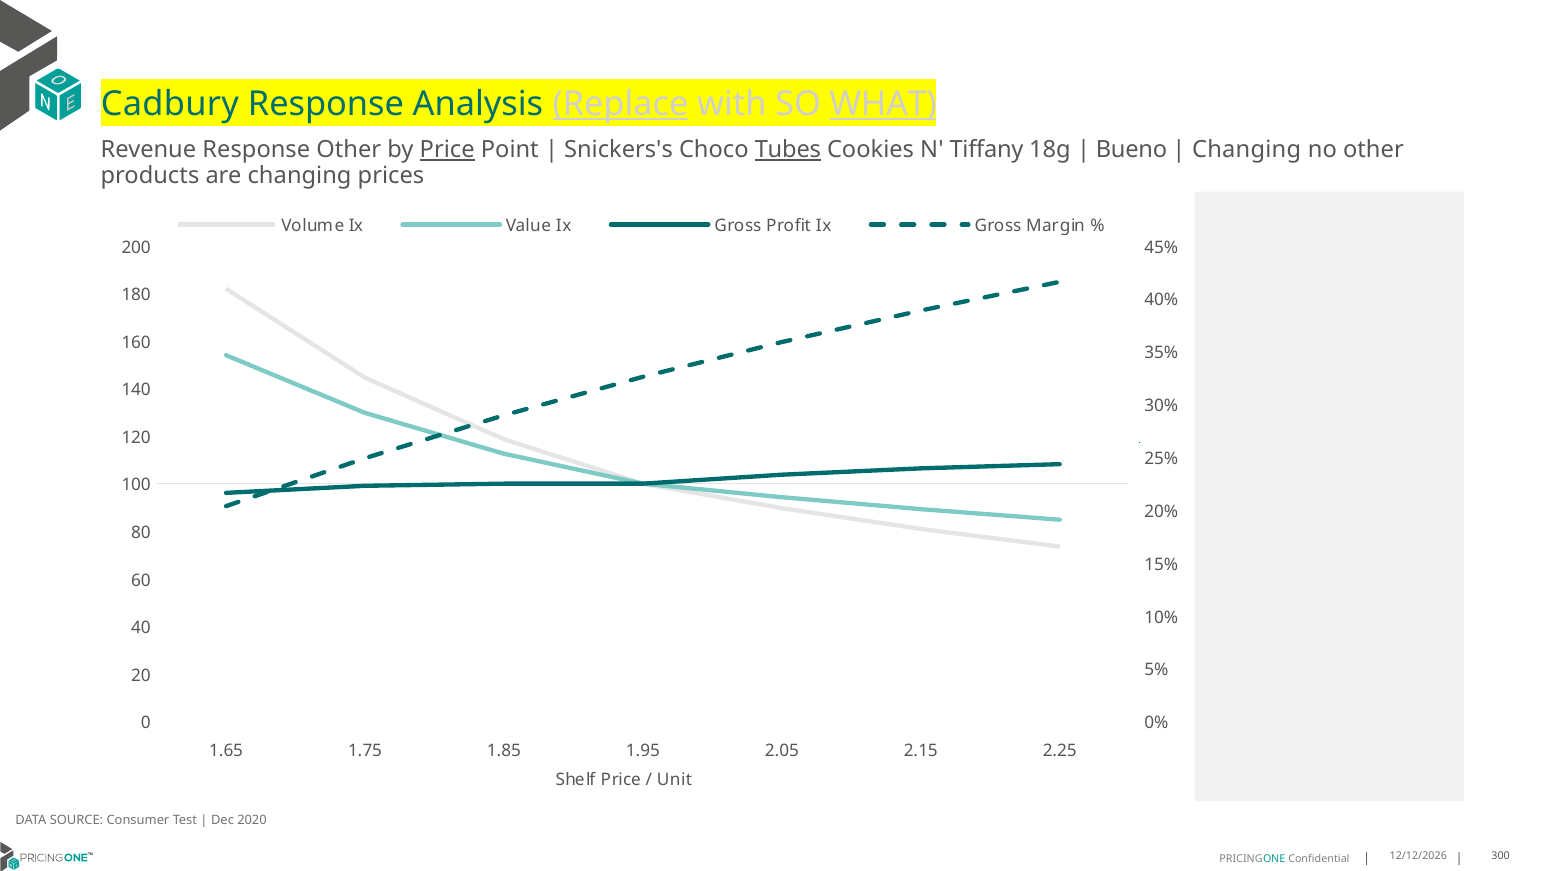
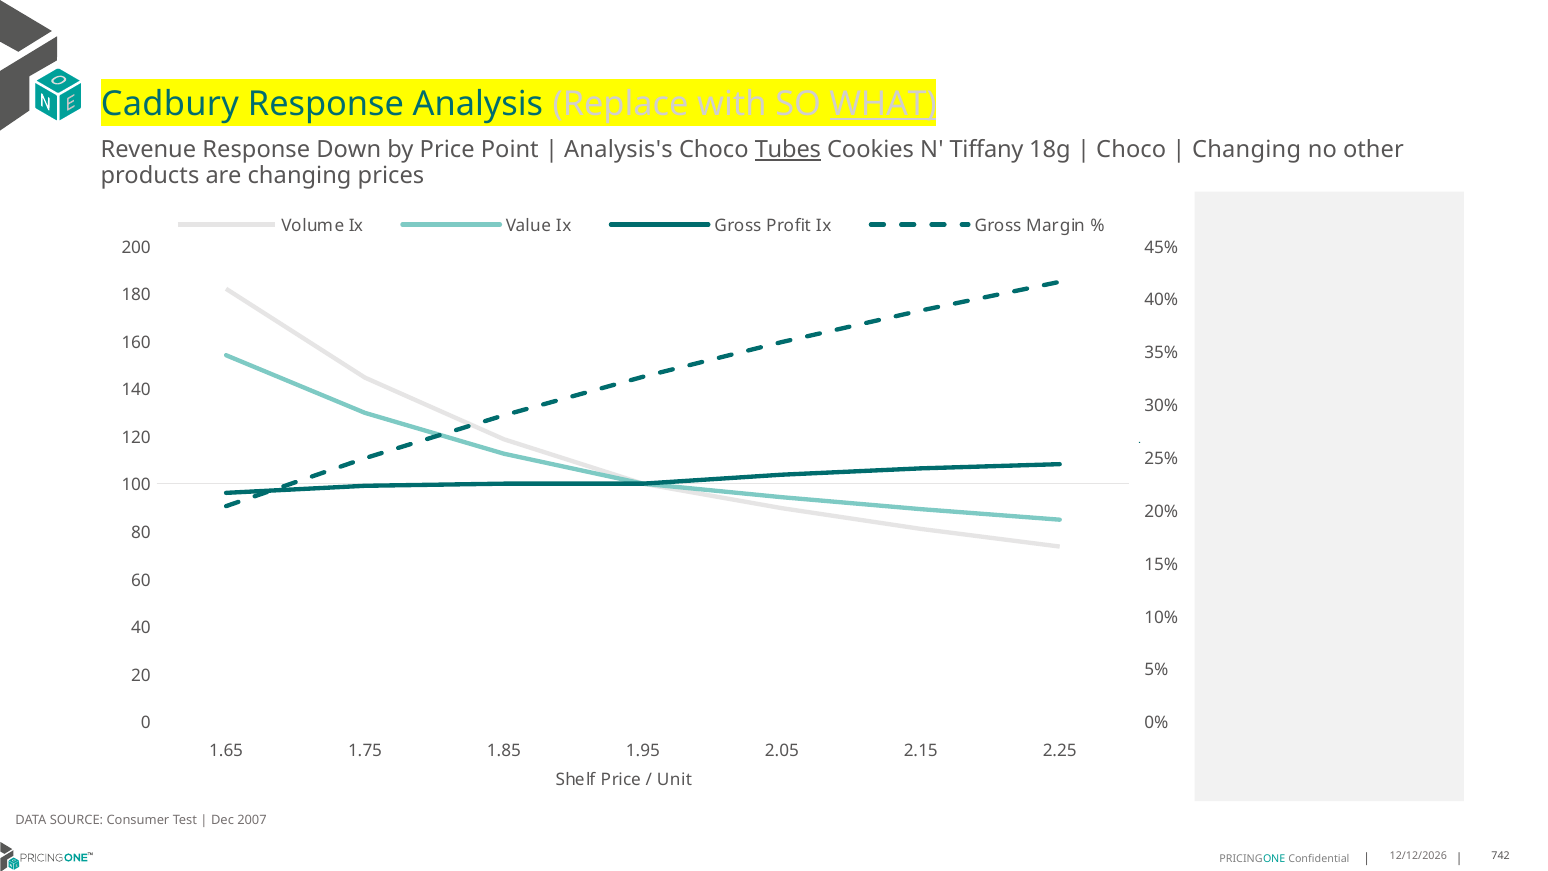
Replace underline: present -> none
Response Other: Other -> Down
Price at (447, 150) underline: present -> none
Snickers's: Snickers's -> Analysis's
Bueno at (1131, 150): Bueno -> Choco
2020: 2020 -> 2007
300: 300 -> 742
